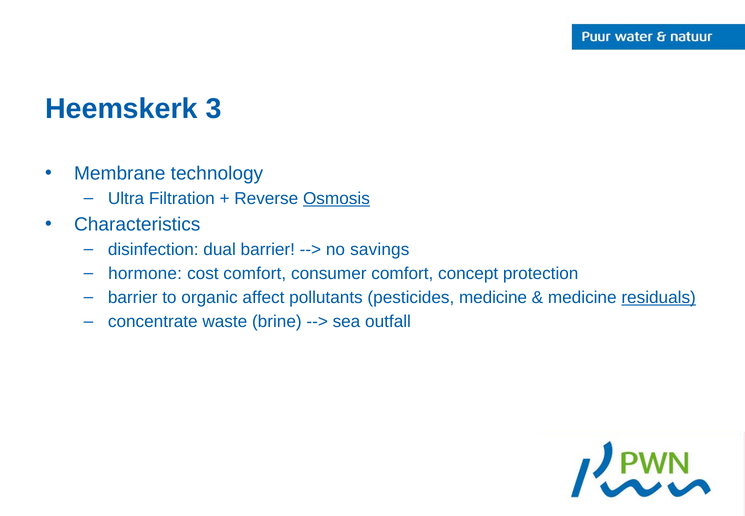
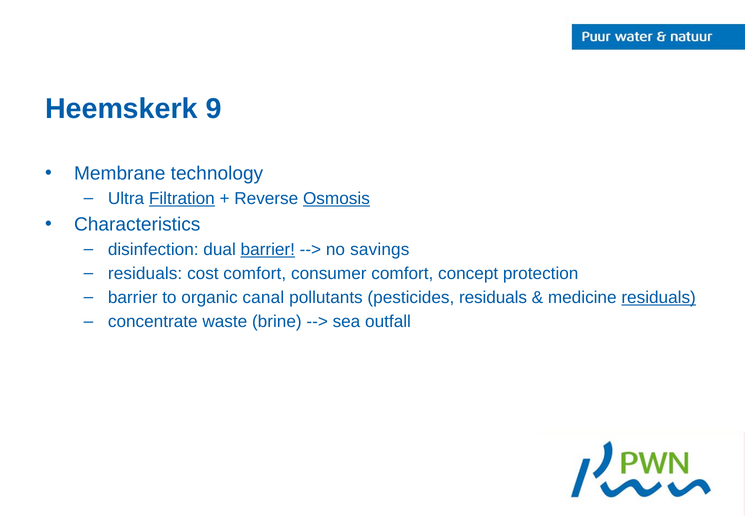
3: 3 -> 9
Filtration underline: none -> present
barrier at (268, 249) underline: none -> present
hormone at (145, 274): hormone -> residuals
affect: affect -> canal
pesticides medicine: medicine -> residuals
